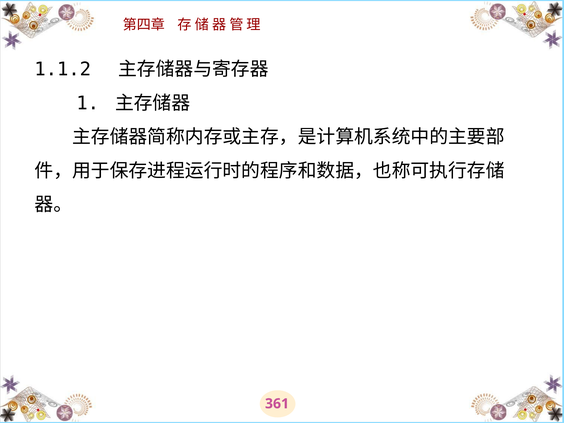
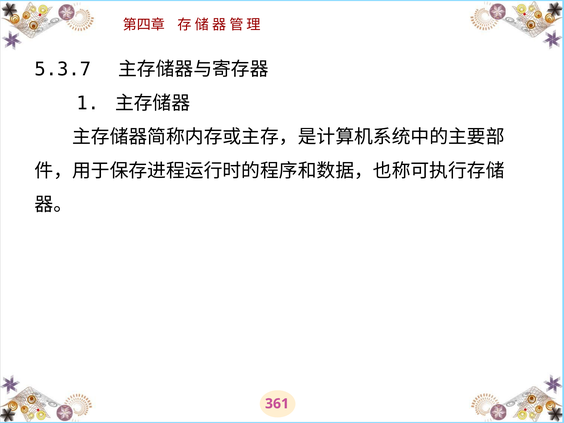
1.1.2: 1.1.2 -> 5.3.7
